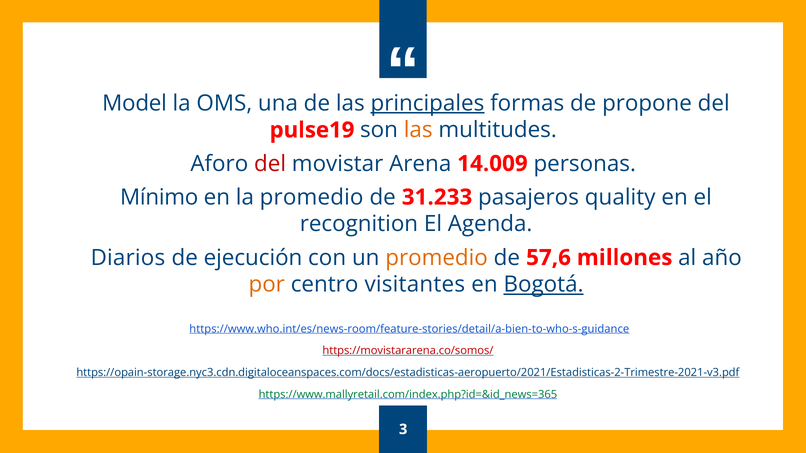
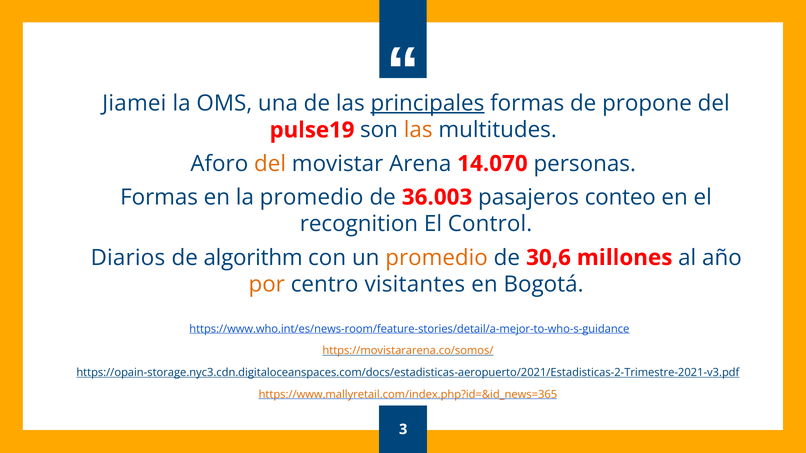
Model: Model -> Jiamei
del at (270, 164) colour: red -> orange
14.009: 14.009 -> 14.070
Mínimo at (159, 197): Mínimo -> Formas
31.233: 31.233 -> 36.003
quality: quality -> conteo
Agenda: Agenda -> Control
ejecución: ejecución -> algorithm
57,6: 57,6 -> 30,6
Bogotá underline: present -> none
https://www.who.int/es/news-room/feature-stories/detail/a-bien-to-who-s-guidance: https://www.who.int/es/news-room/feature-stories/detail/a-bien-to-who-s-guidance -> https://www.who.int/es/news-room/feature-stories/detail/a-mejor-to-who-s-guidance
https://movistararena.co/somos/ colour: red -> orange
https://www.mallyretail.com/index.php?id=&id_news=365 colour: green -> orange
